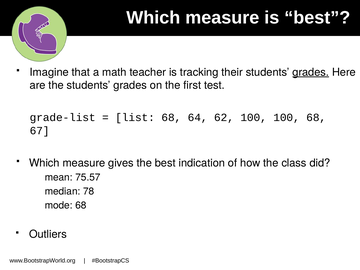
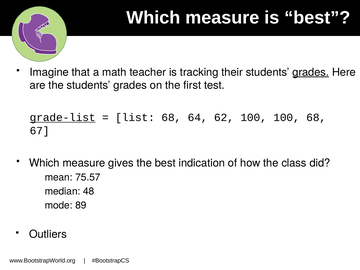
grade-list underline: none -> present
78: 78 -> 48
mode 68: 68 -> 89
